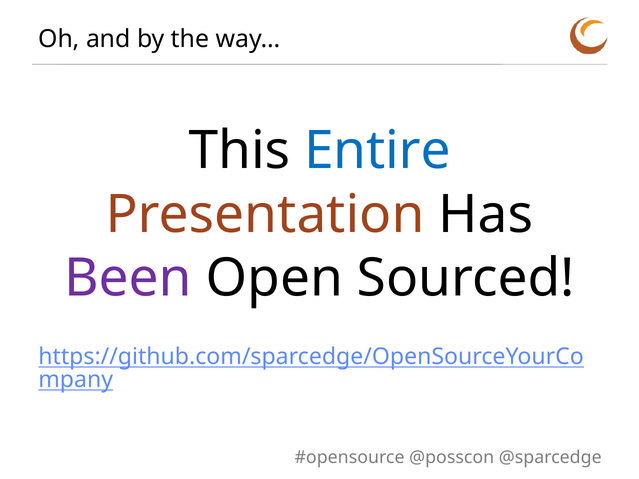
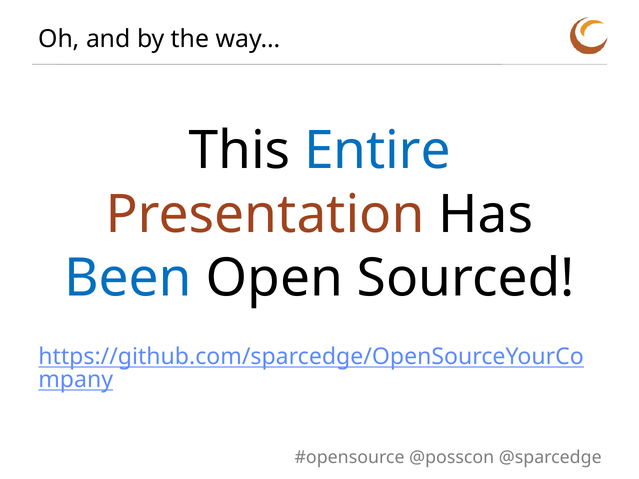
Been colour: purple -> blue
